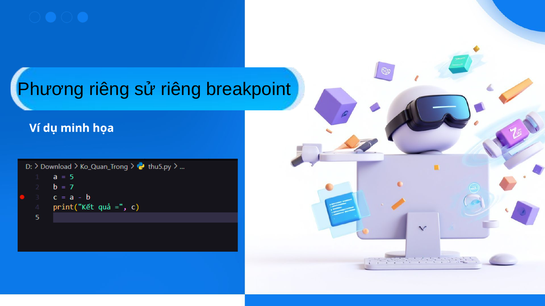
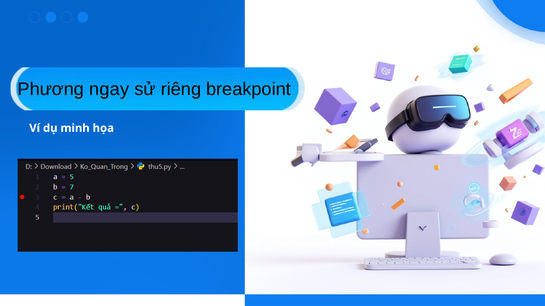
Phương riêng: riêng -> ngay
